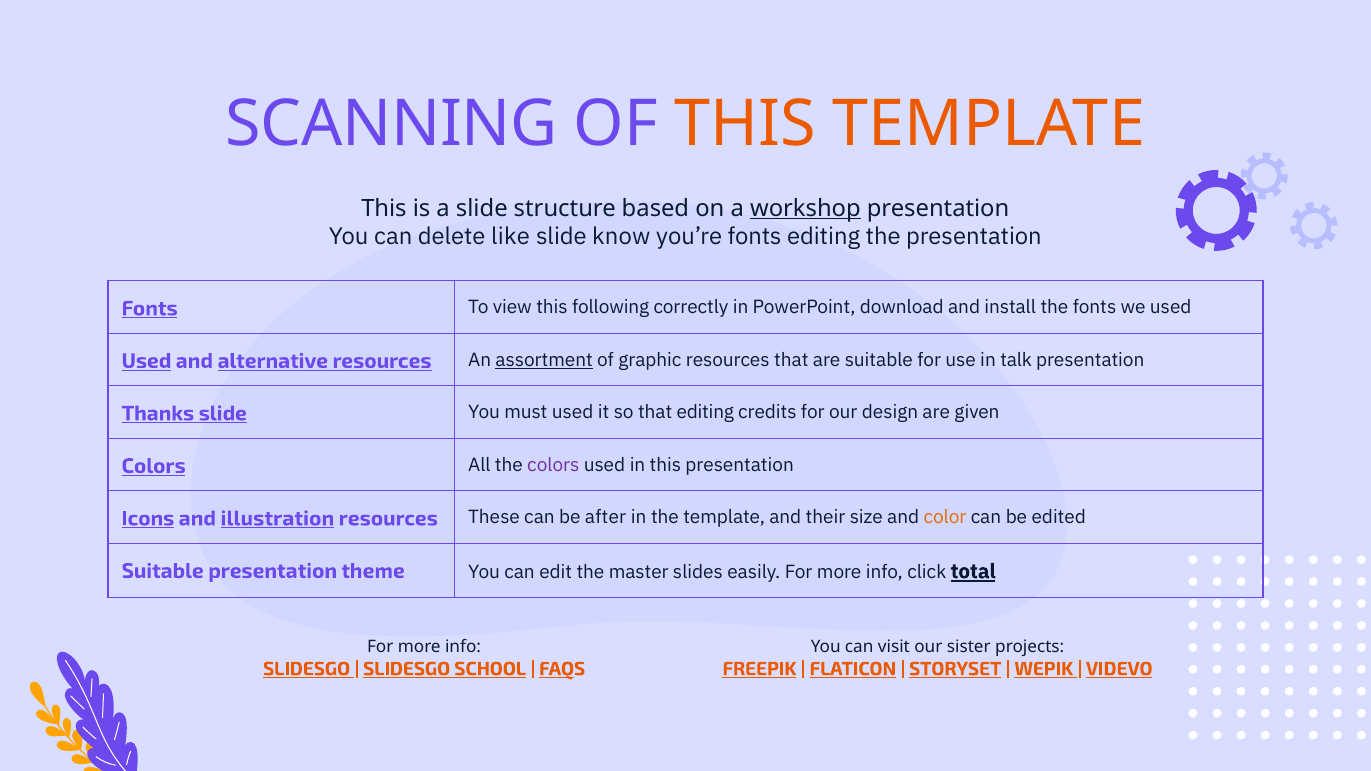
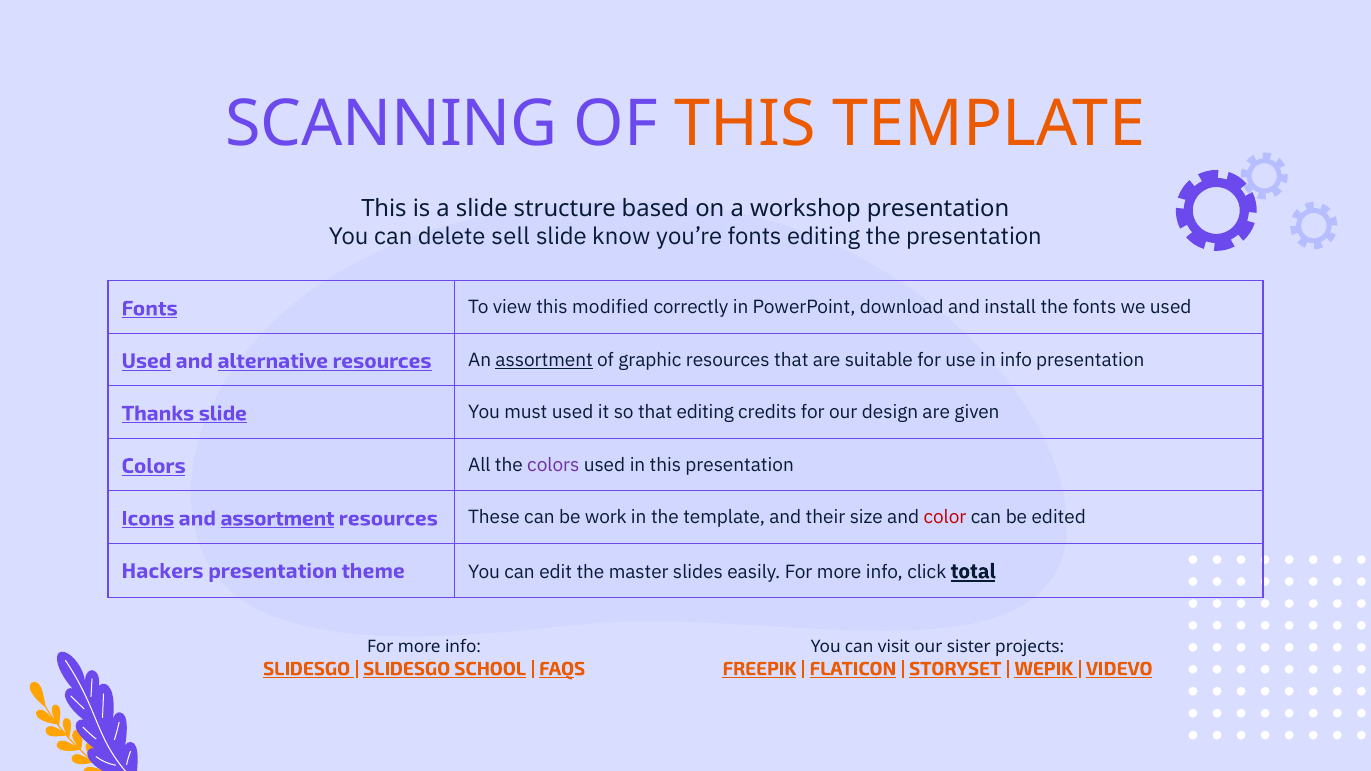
workshop underline: present -> none
like: like -> sell
following: following -> modified
in talk: talk -> info
and illustration: illustration -> assortment
after: after -> work
color colour: orange -> red
Suitable at (163, 571): Suitable -> Hackers
